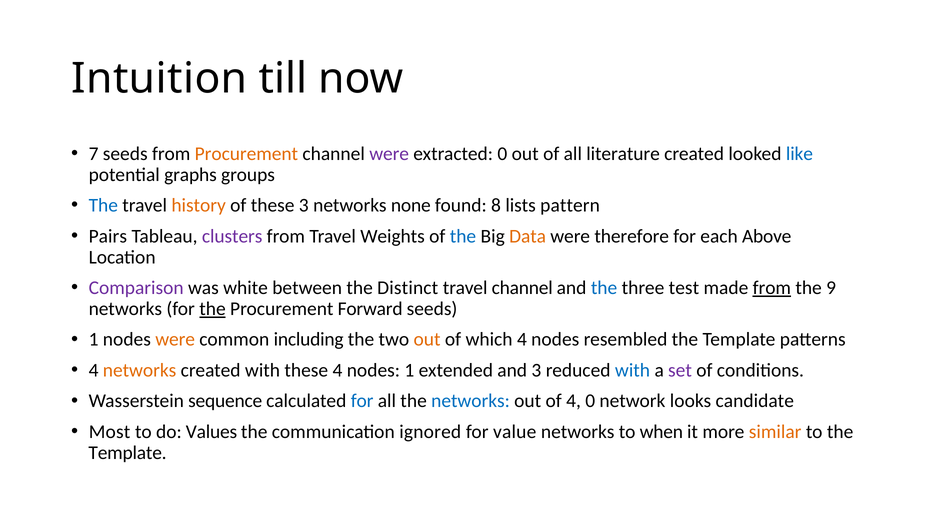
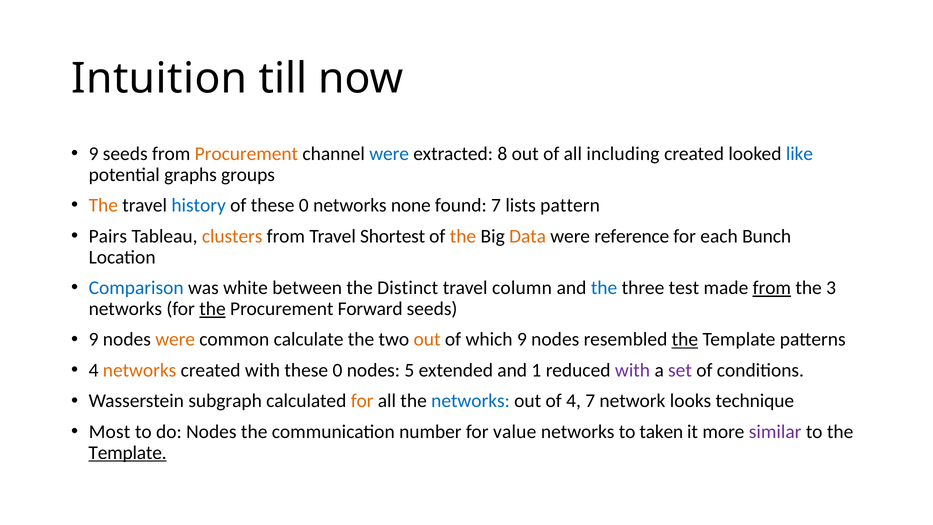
7 at (94, 154): 7 -> 9
were at (389, 154) colour: purple -> blue
extracted 0: 0 -> 8
literature: literature -> including
The at (103, 205) colour: blue -> orange
history colour: orange -> blue
of these 3: 3 -> 0
found 8: 8 -> 7
clusters colour: purple -> orange
Weights: Weights -> Shortest
the at (463, 236) colour: blue -> orange
therefore: therefore -> reference
Above: Above -> Bunch
Comparison colour: purple -> blue
travel channel: channel -> column
9: 9 -> 3
1 at (94, 339): 1 -> 9
including: including -> calculate
which 4: 4 -> 9
the at (685, 339) underline: none -> present
with these 4: 4 -> 0
nodes 1: 1 -> 5
and 3: 3 -> 1
with at (633, 370) colour: blue -> purple
sequence: sequence -> subgraph
for at (362, 401) colour: blue -> orange
4 0: 0 -> 7
candidate: candidate -> technique
do Values: Values -> Nodes
ignored: ignored -> number
when: when -> taken
similar colour: orange -> purple
Template at (128, 453) underline: none -> present
